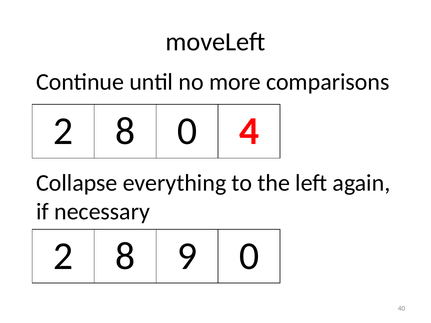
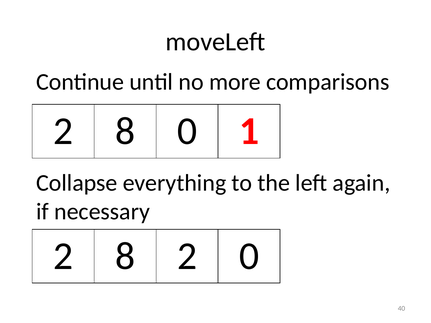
4: 4 -> 1
8 9: 9 -> 2
